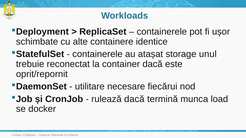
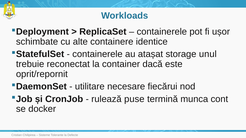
rulează dacă: dacă -> puse
load: load -> cont
